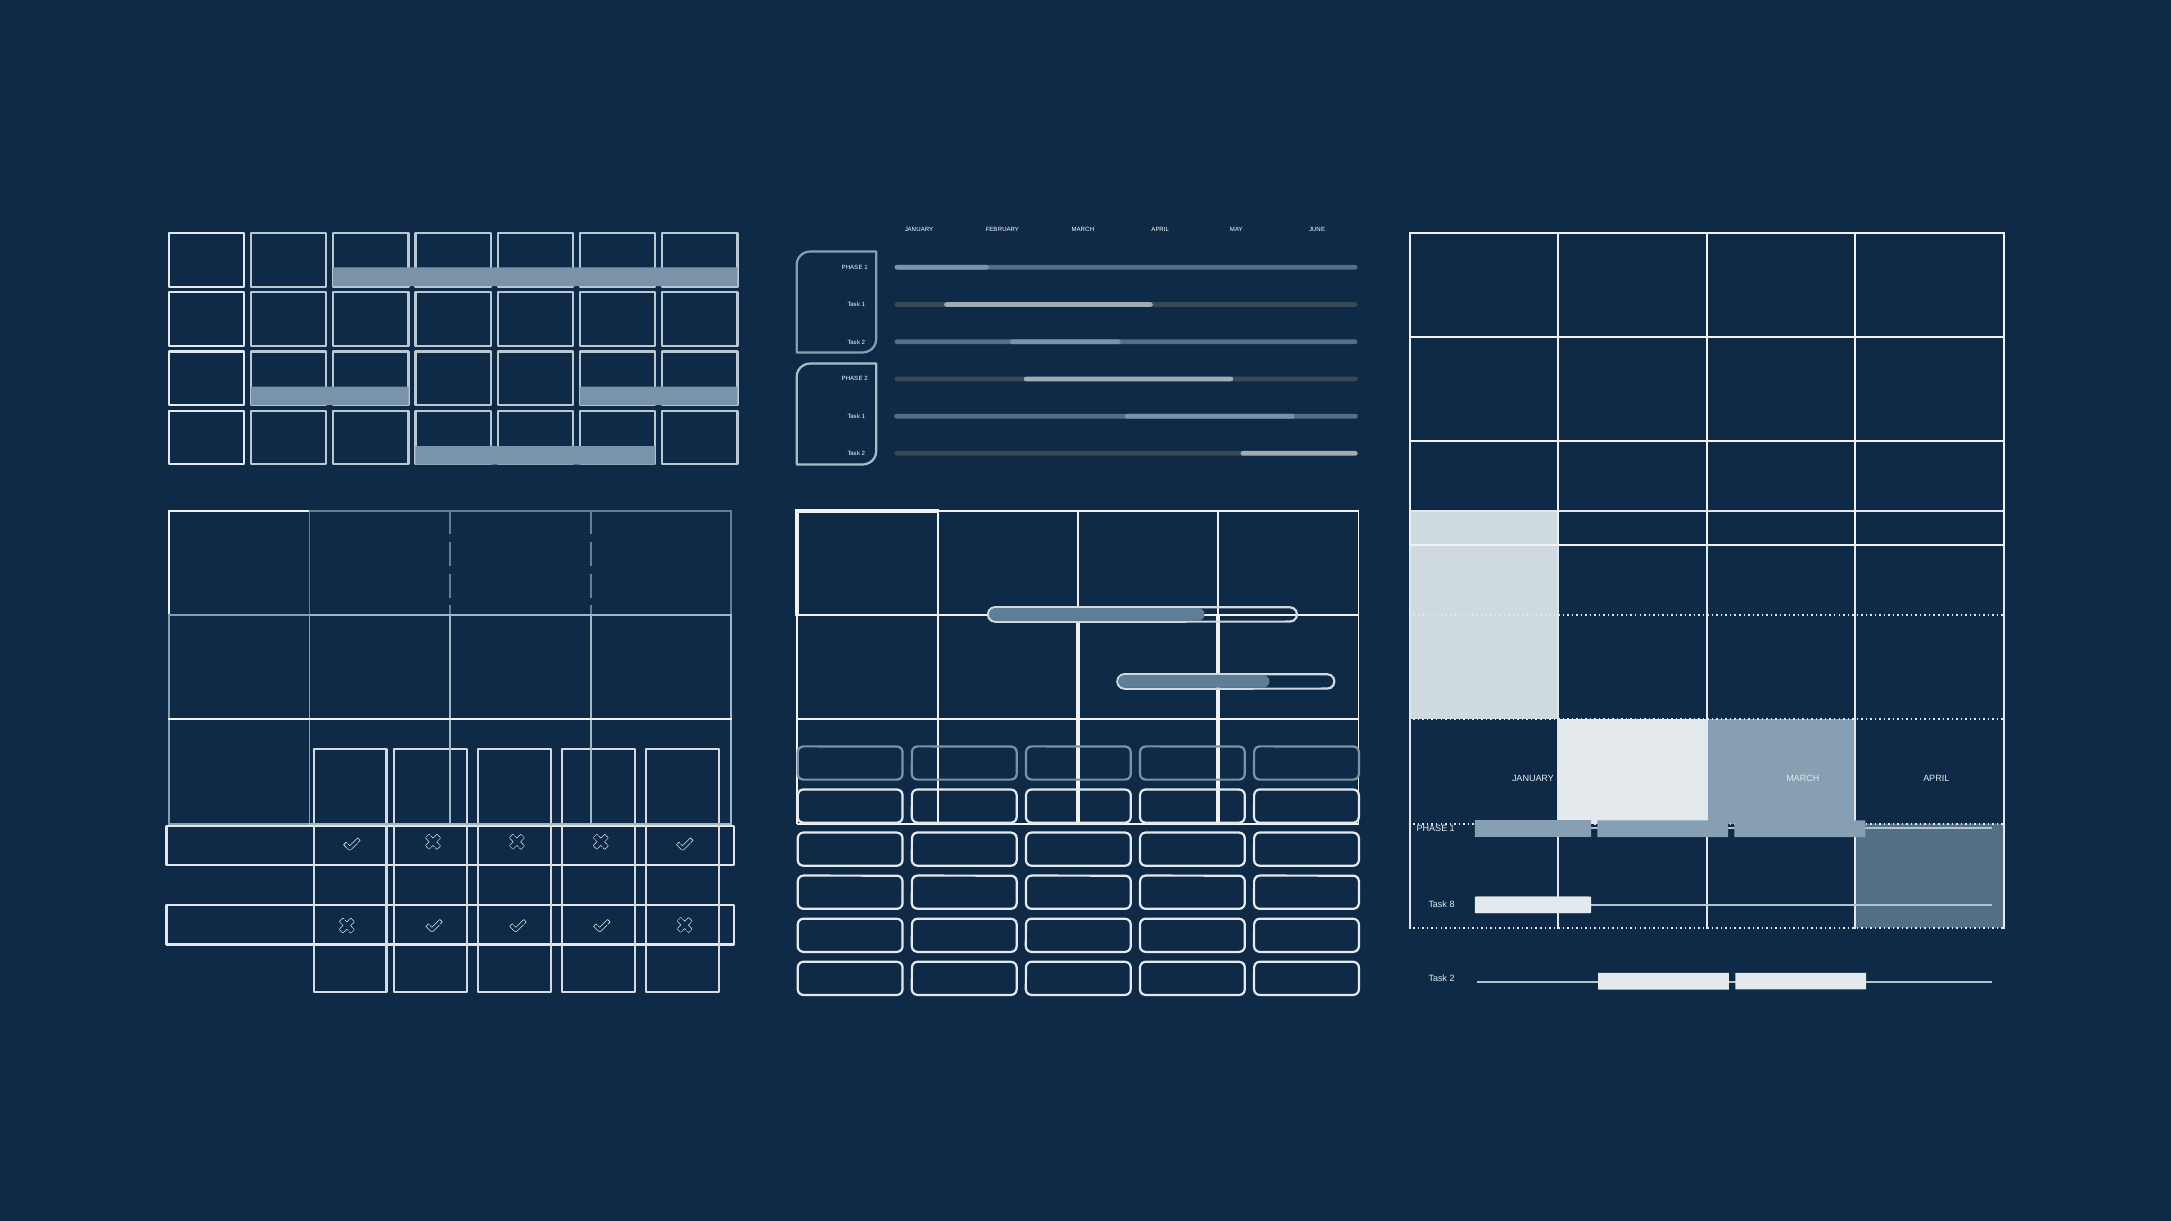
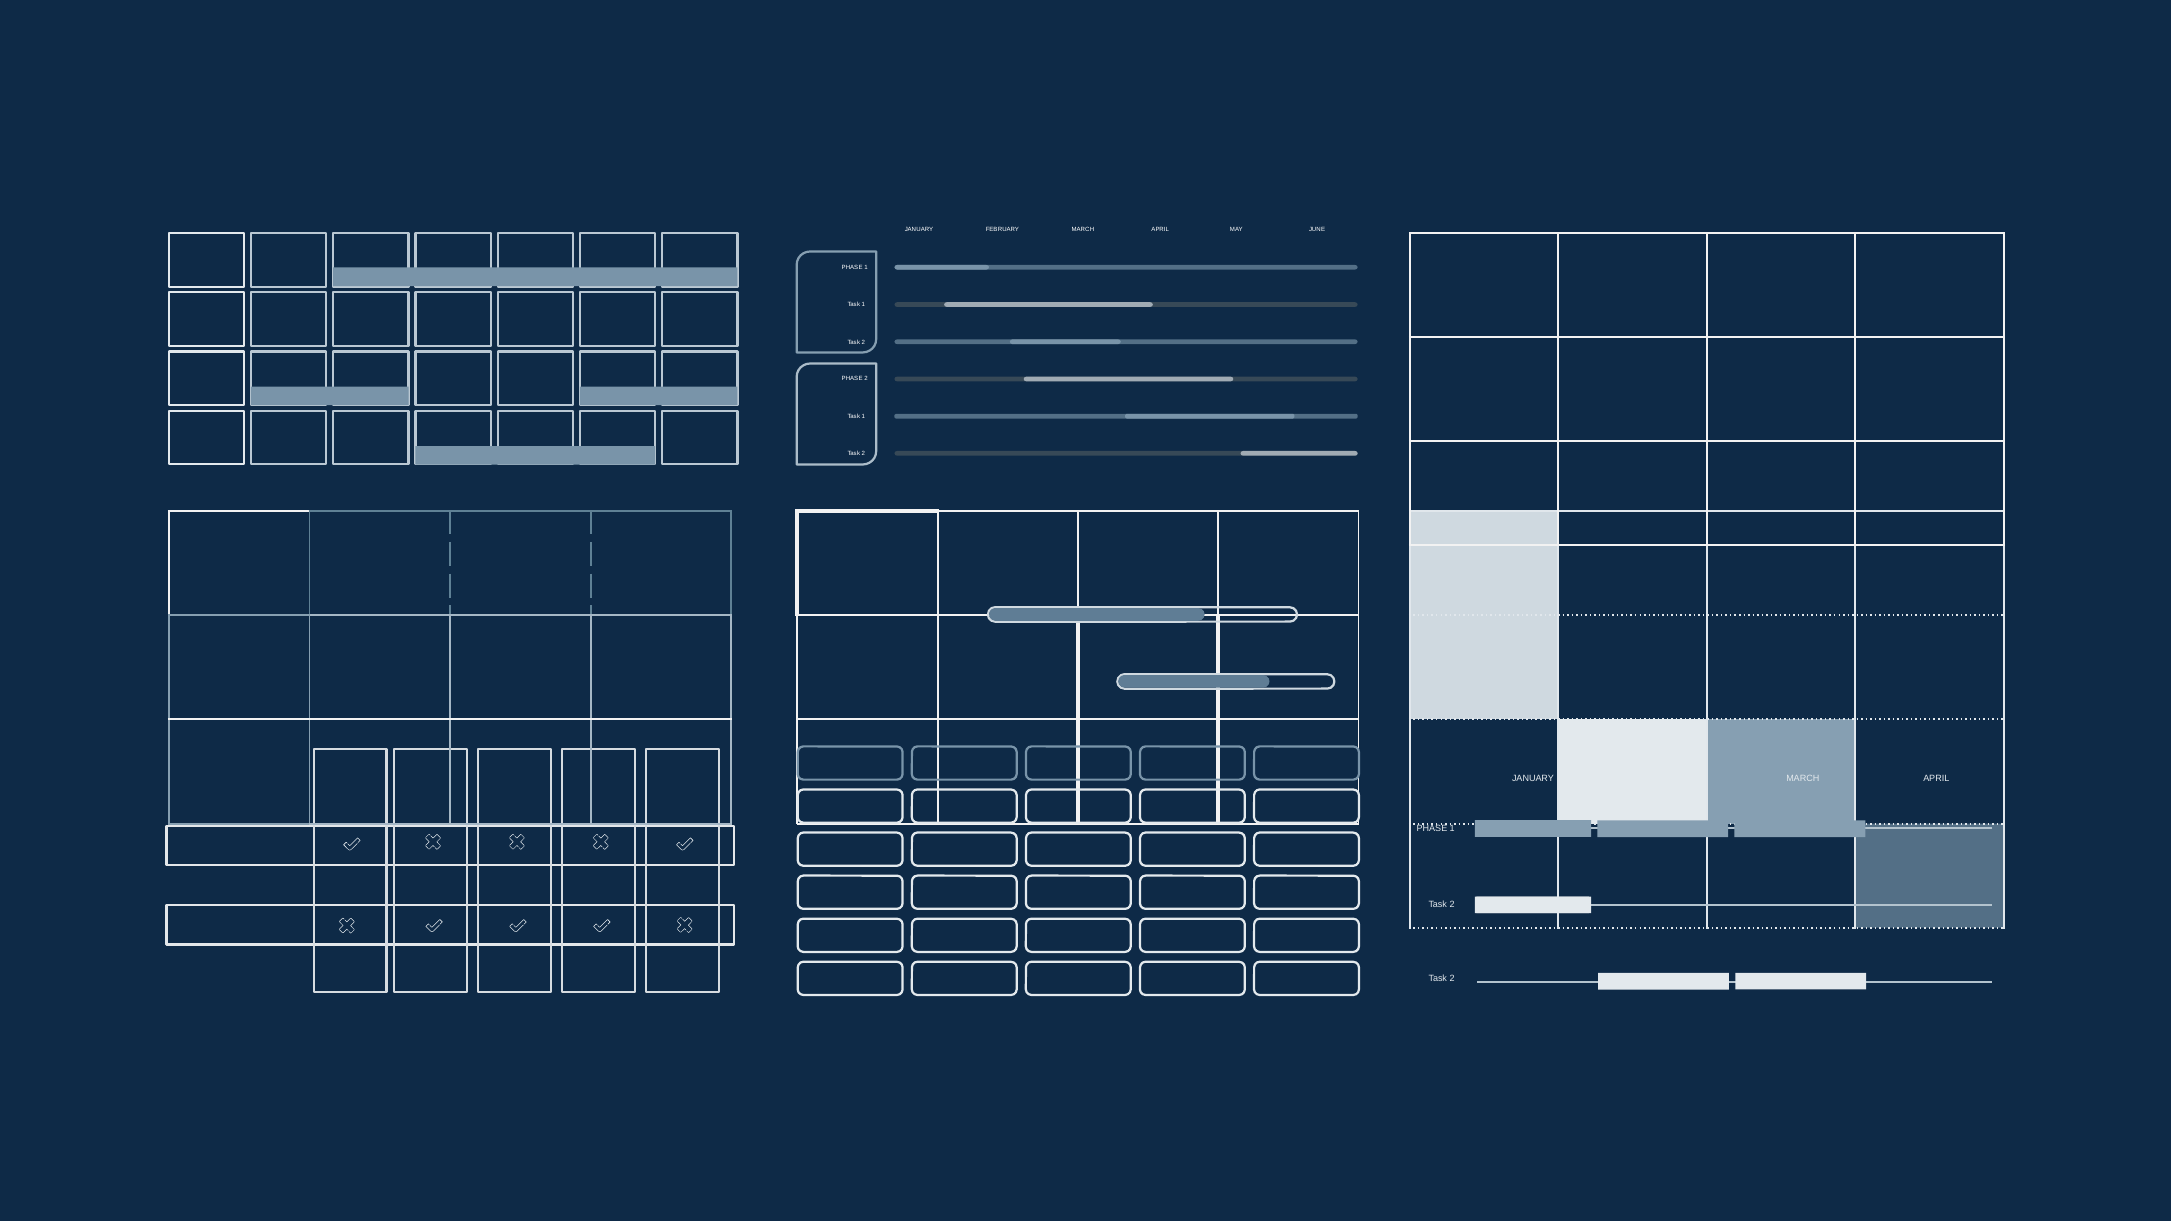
8 at (1452, 904): 8 -> 2
